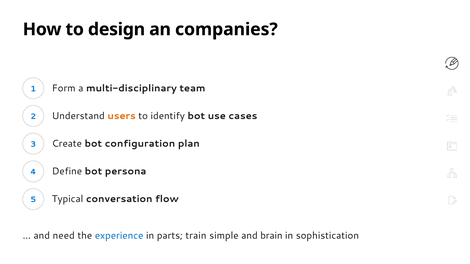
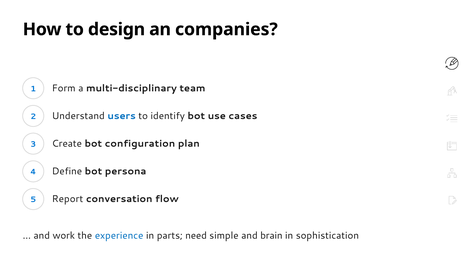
users colour: orange -> blue
Typical: Typical -> Report
need: need -> work
train: train -> need
